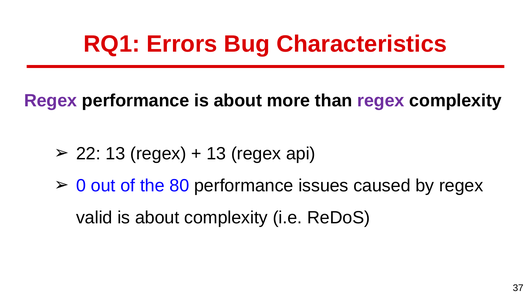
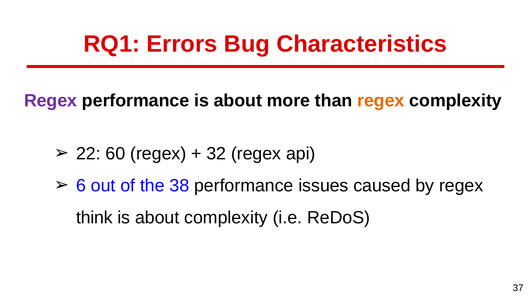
regex at (381, 101) colour: purple -> orange
22 13: 13 -> 60
13 at (216, 154): 13 -> 32
0: 0 -> 6
80: 80 -> 38
valid: valid -> think
